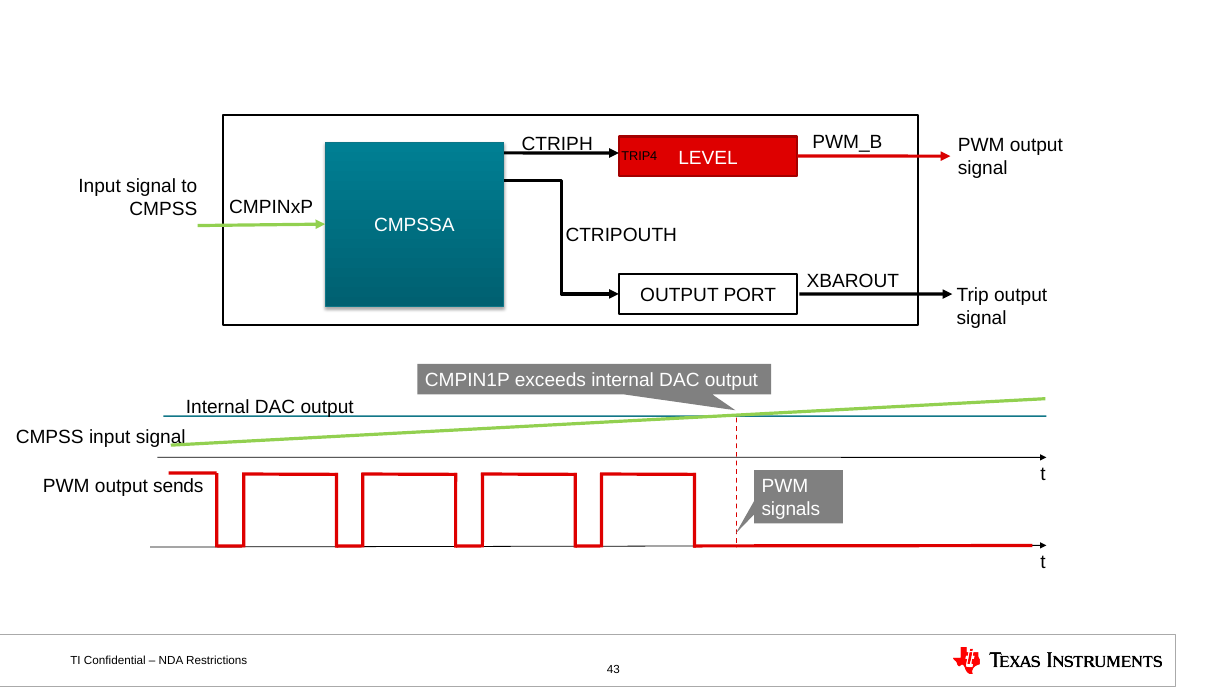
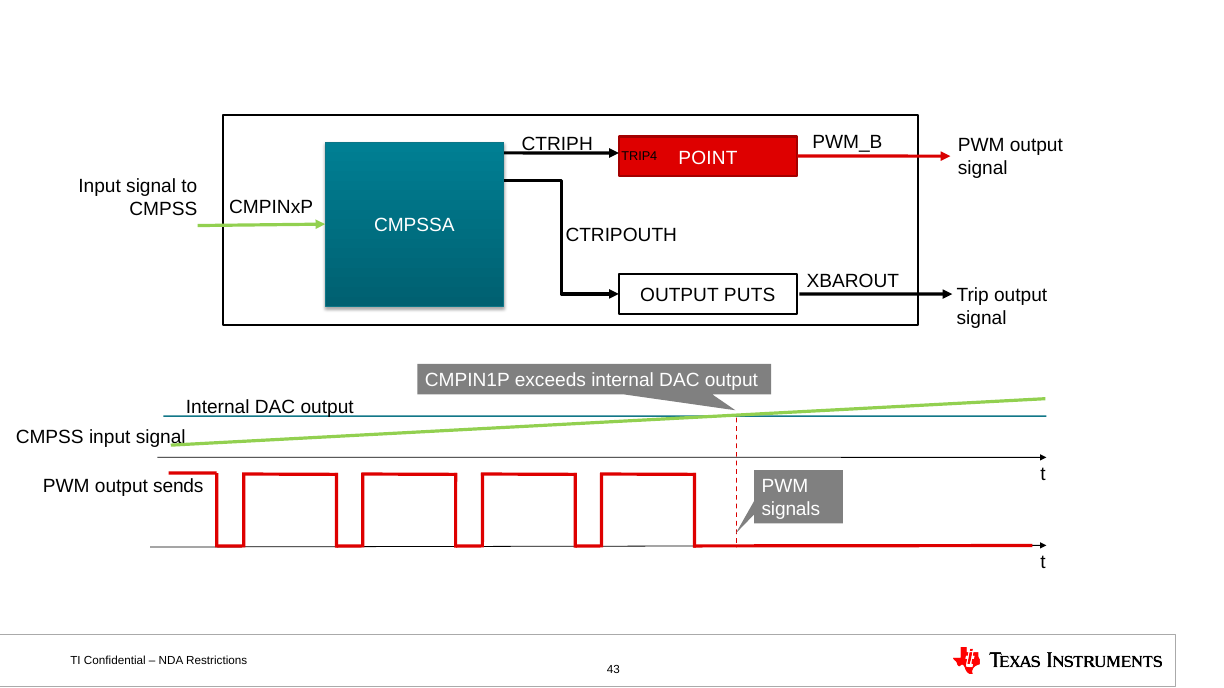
LEVEL: LEVEL -> POINT
PORT: PORT -> PUTS
